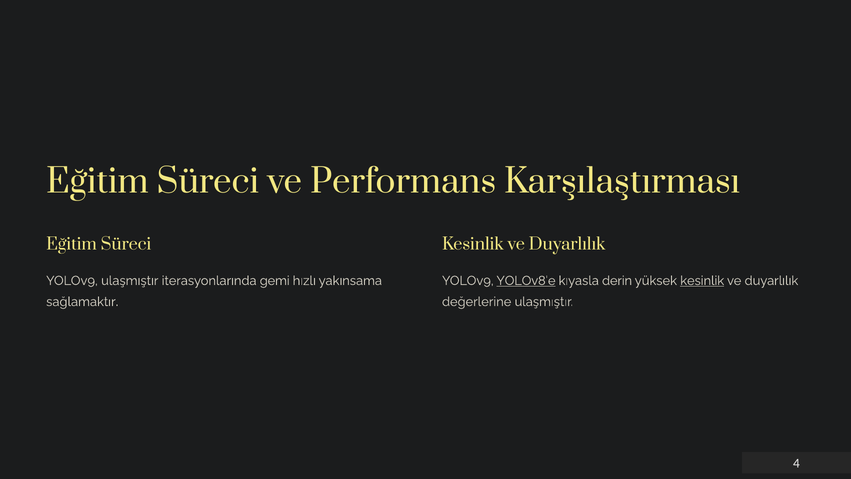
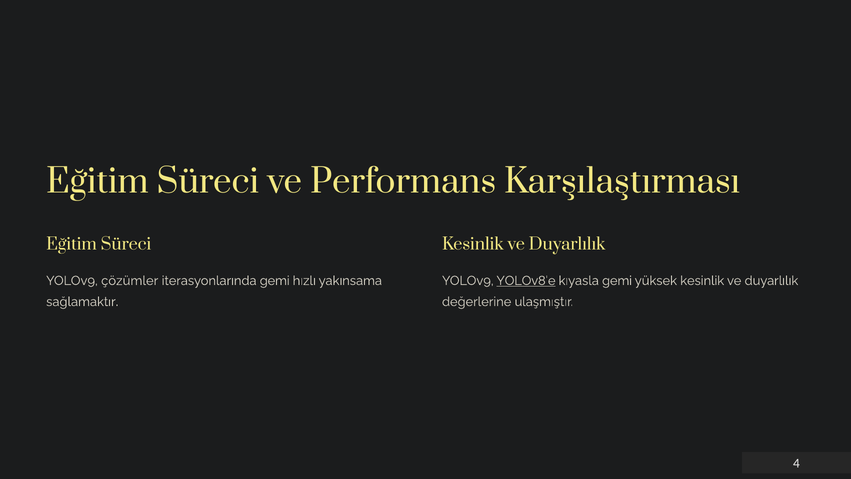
YOLOv9 ulaşmıştır: ulaşmıştır -> çözümler
kıyasla derin: derin -> gemi
kesinlik at (702, 280) underline: present -> none
